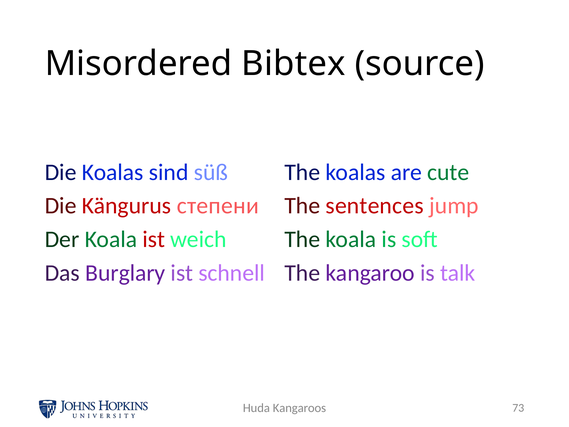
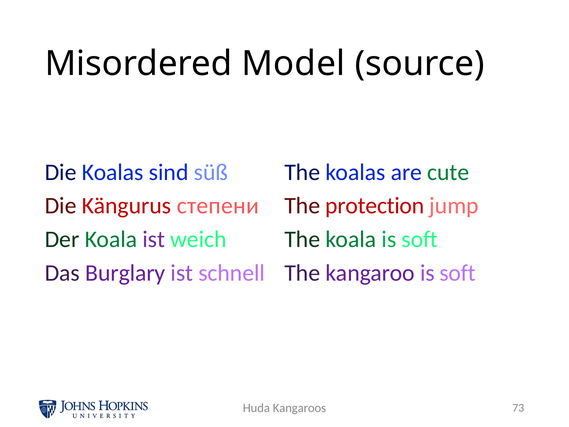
Bibtex: Bibtex -> Model
sentences: sentences -> protection
ist at (154, 239) colour: red -> purple
kangaroo is talk: talk -> soft
